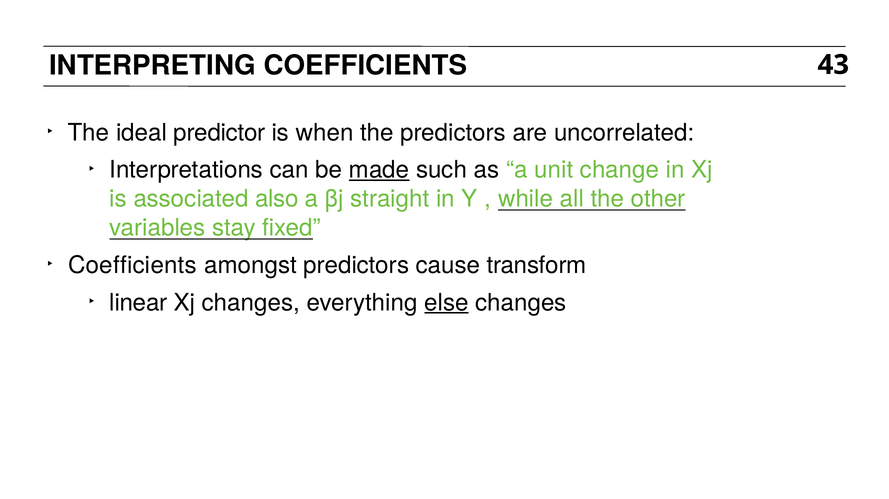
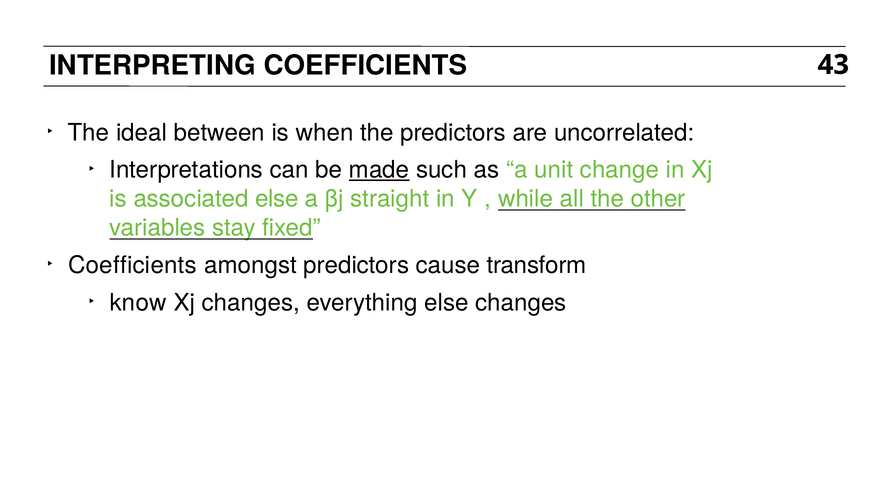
predictor: predictor -> between
associated also: also -> else
linear: linear -> know
else at (446, 303) underline: present -> none
